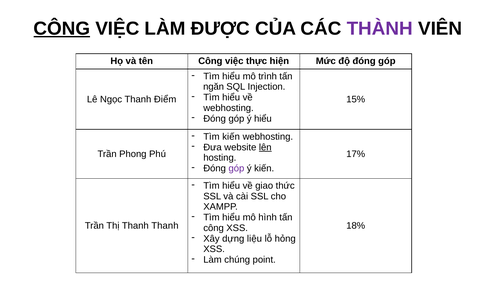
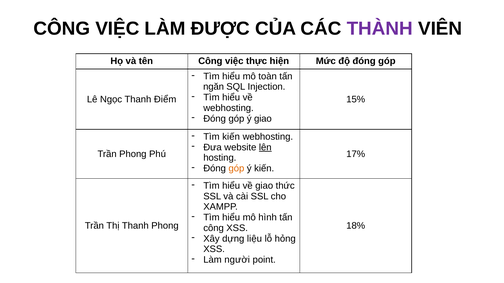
CÔNG at (62, 29) underline: present -> none
trình: trình -> toàn
ý hiểu: hiểu -> giao
góp at (236, 169) colour: purple -> orange
Thanh Thanh: Thanh -> Phong
chúng: chúng -> người
